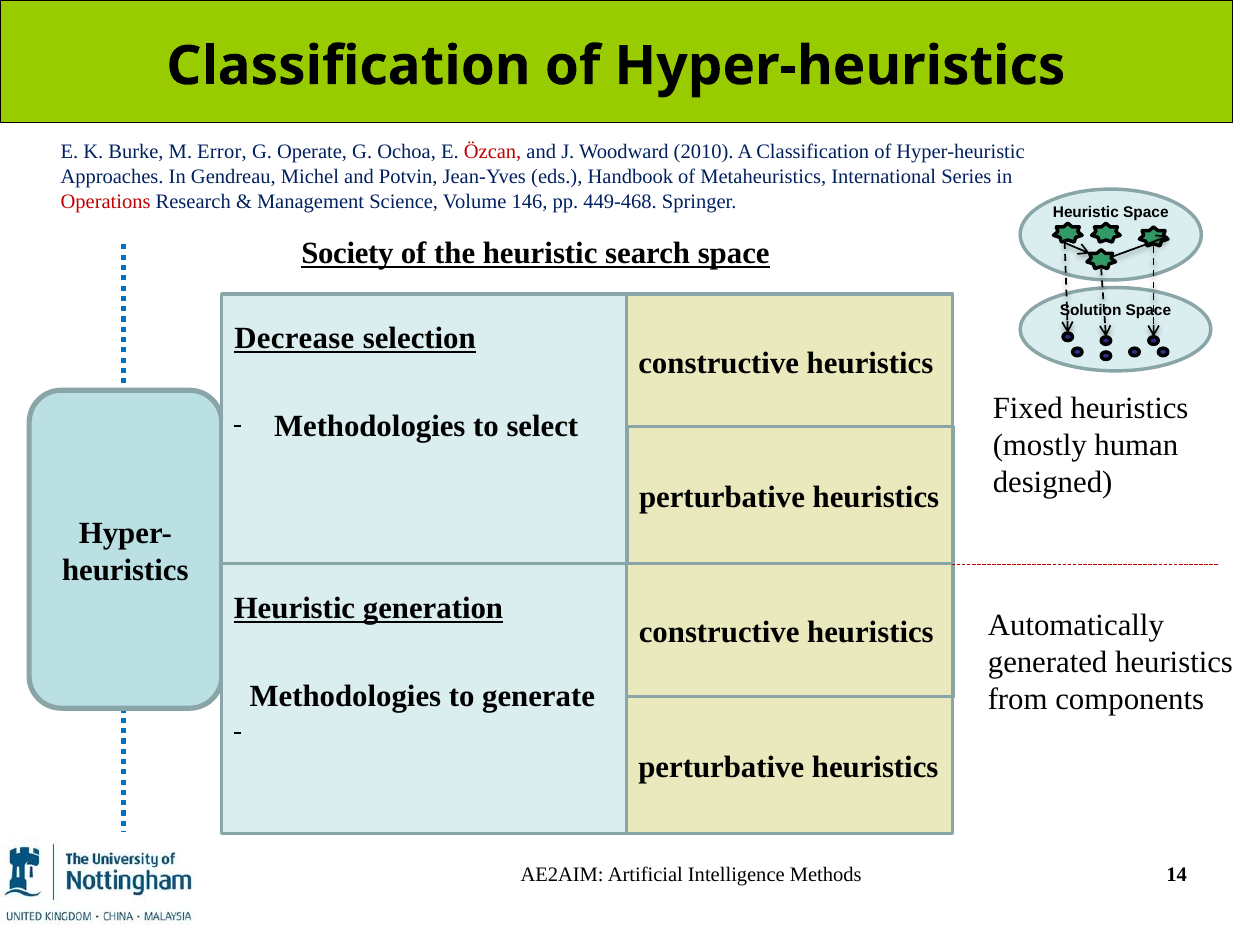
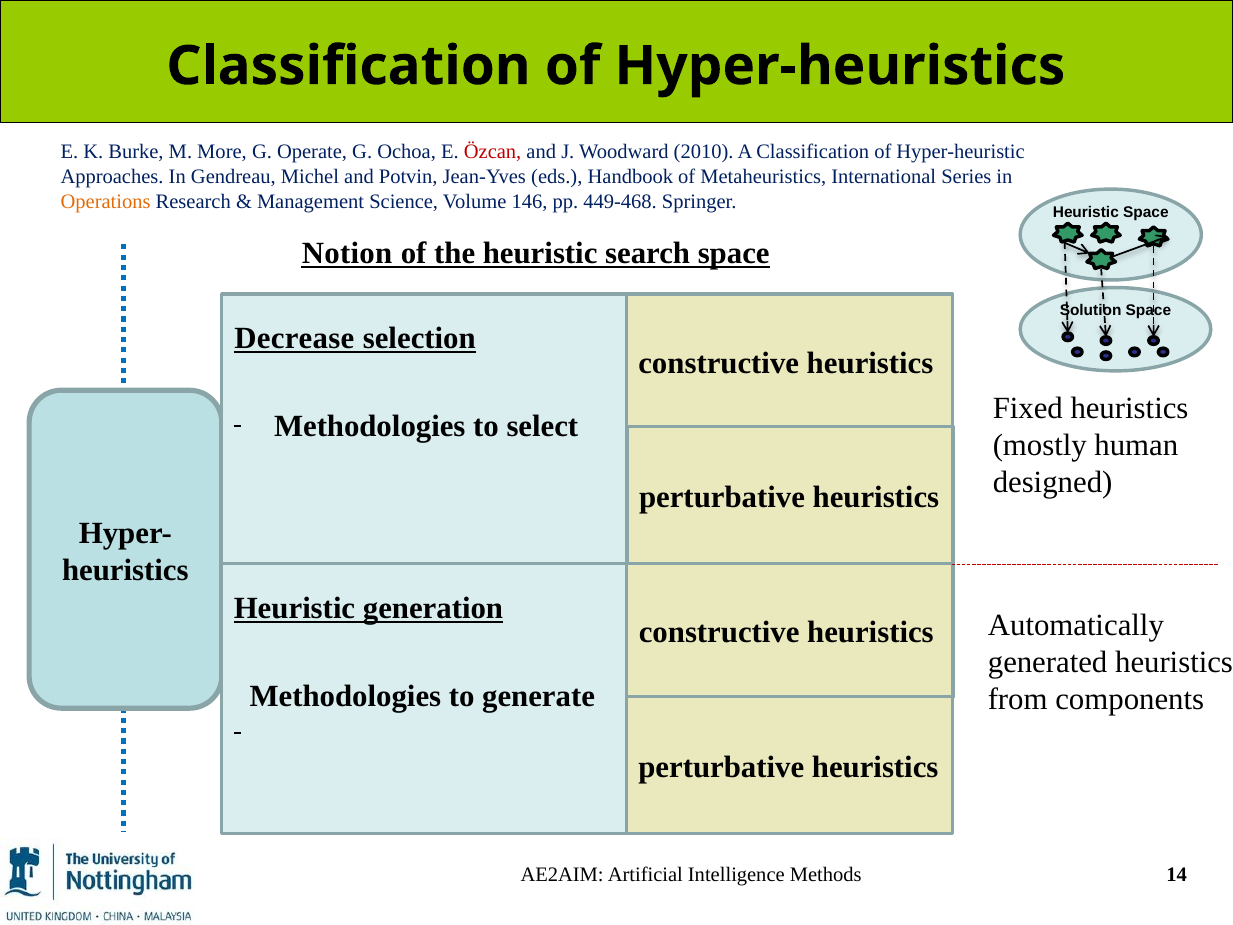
Error: Error -> More
Operations colour: red -> orange
Society: Society -> Notion
